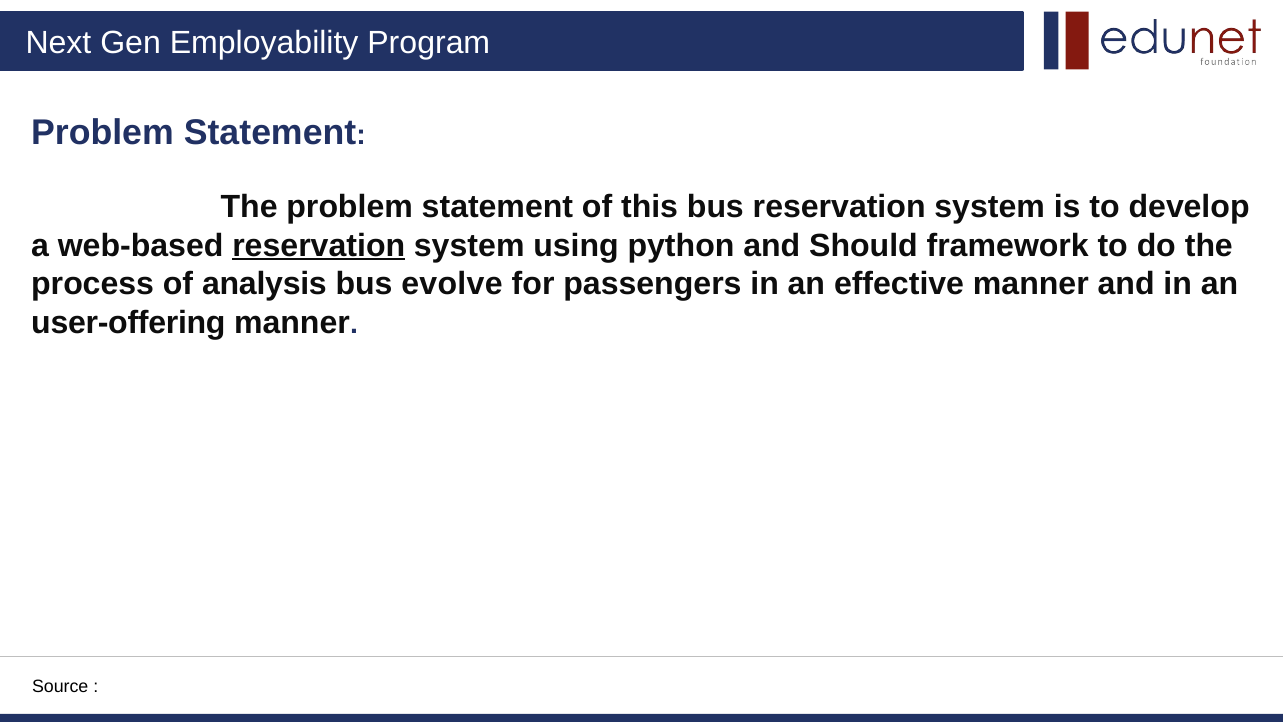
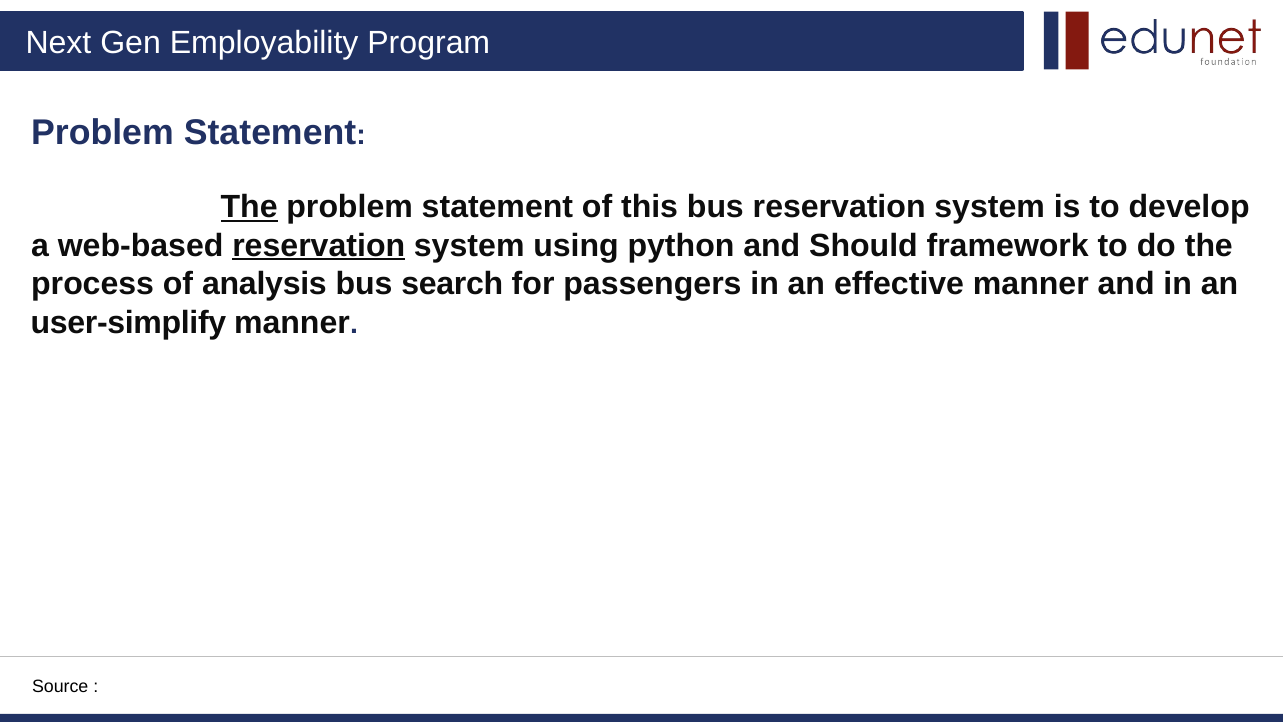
The at (249, 207) underline: none -> present
evolve: evolve -> search
user-offering: user-offering -> user-simplify
